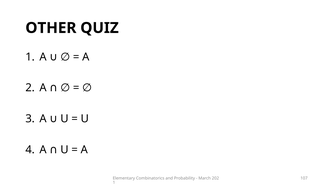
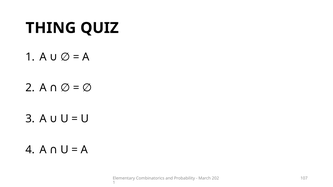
OTHER: OTHER -> THING
